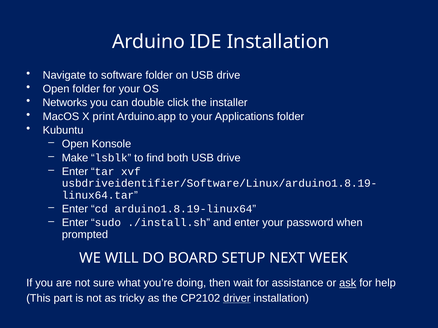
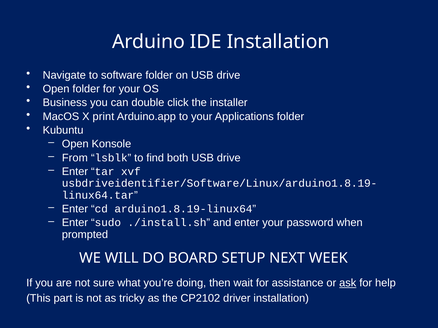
Networks: Networks -> Business
Make: Make -> From
driver underline: present -> none
